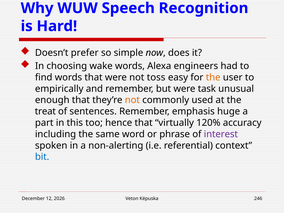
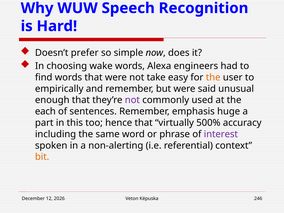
toss: toss -> take
task: task -> said
not at (132, 100) colour: orange -> purple
treat: treat -> each
120%: 120% -> 500%
bit colour: blue -> orange
